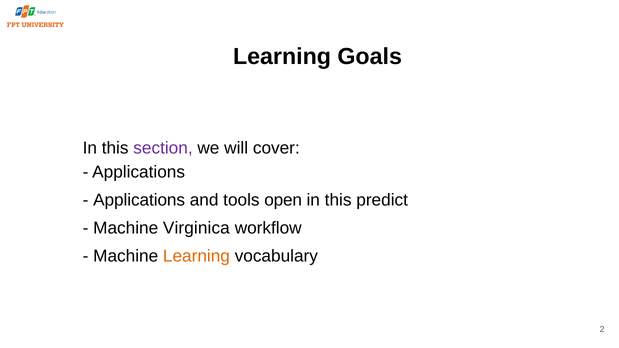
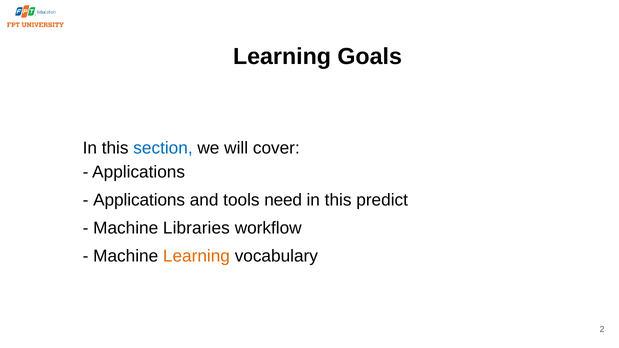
section colour: purple -> blue
open: open -> need
Virginica: Virginica -> Libraries
